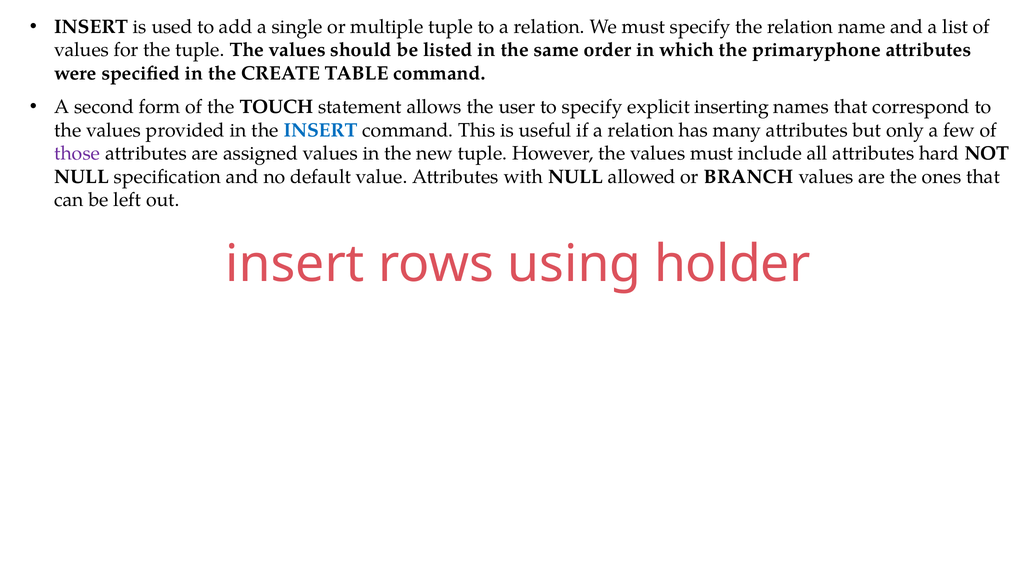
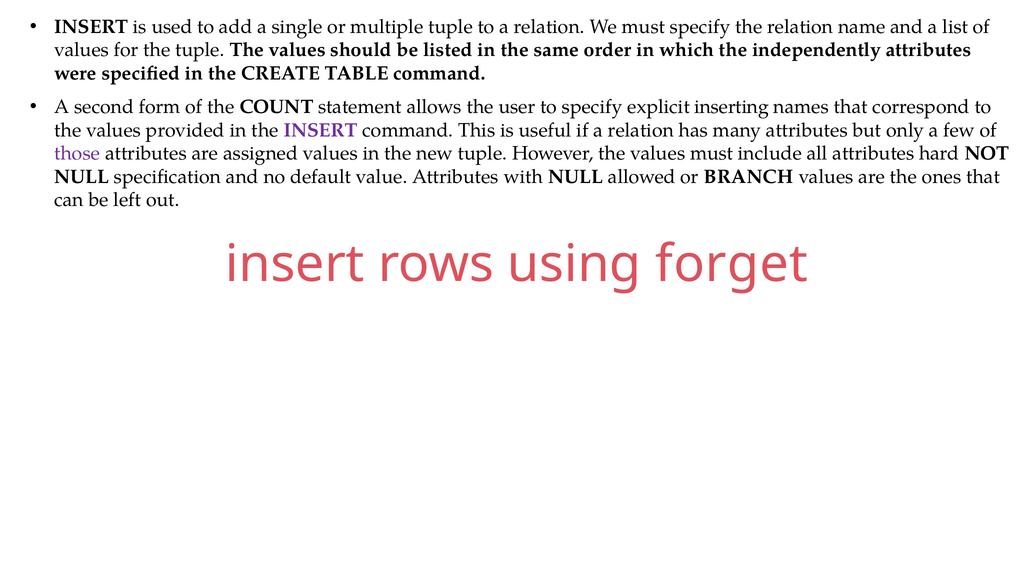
primaryphone: primaryphone -> independently
TOUCH: TOUCH -> COUNT
INSERT at (321, 130) colour: blue -> purple
holder: holder -> forget
